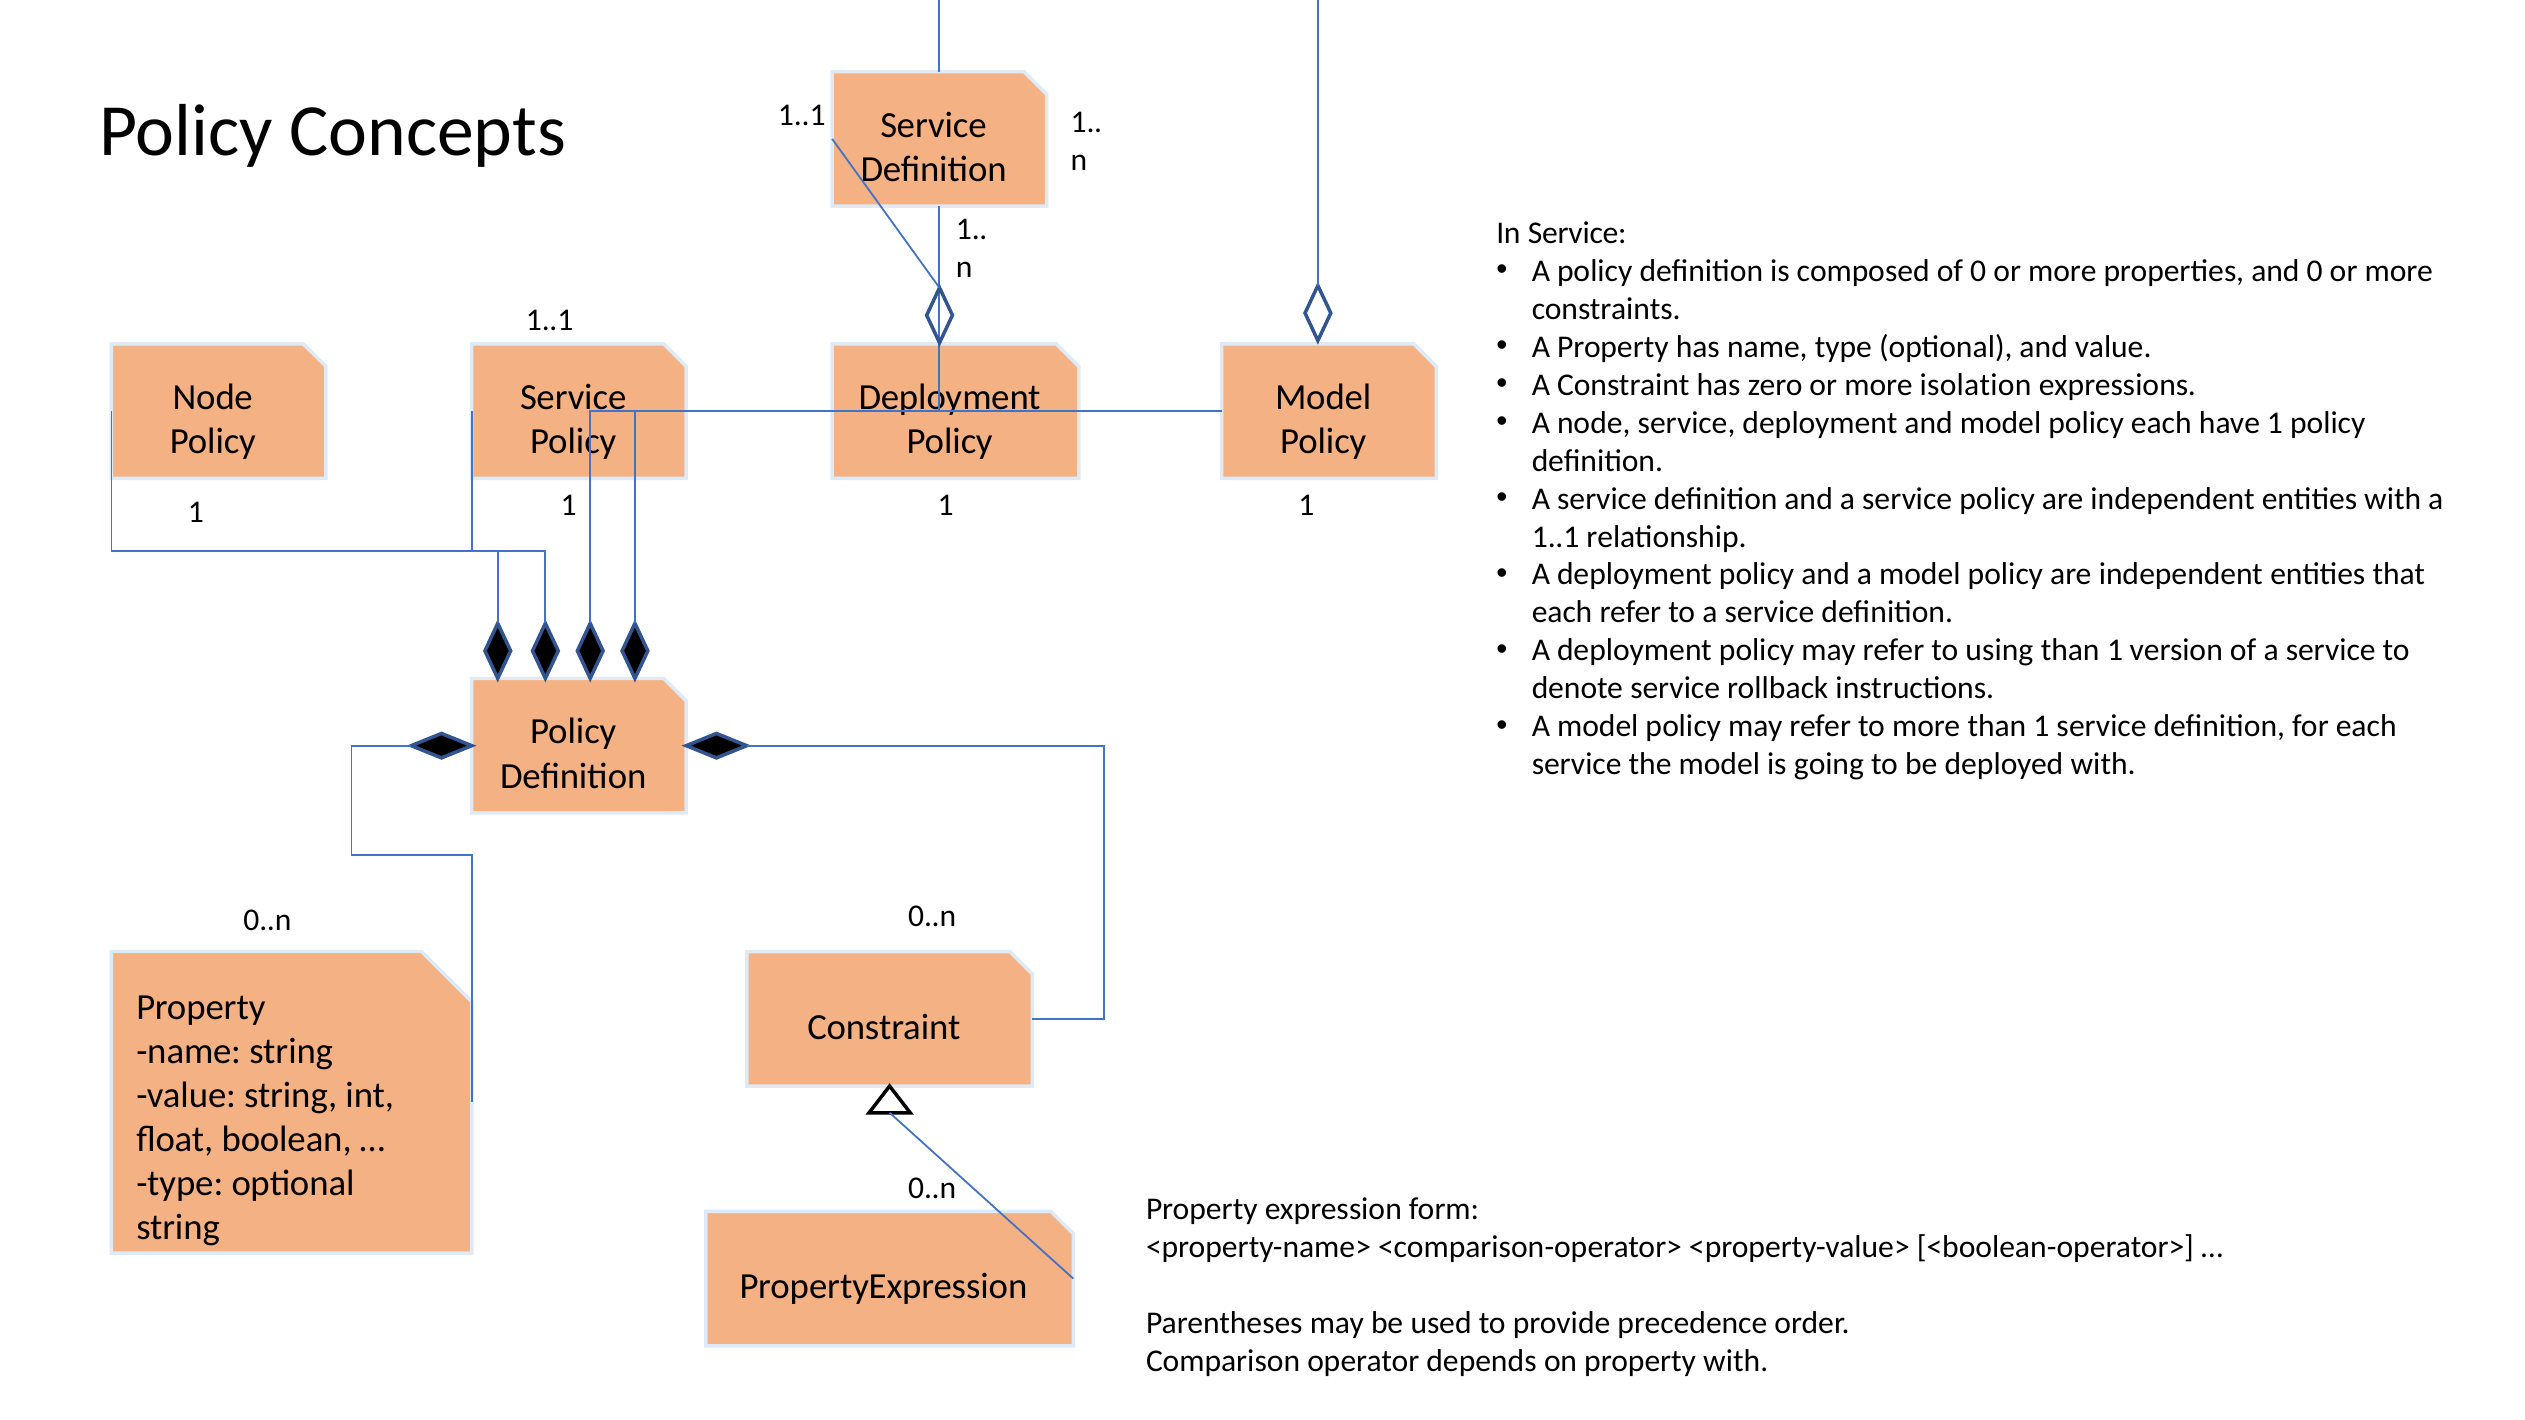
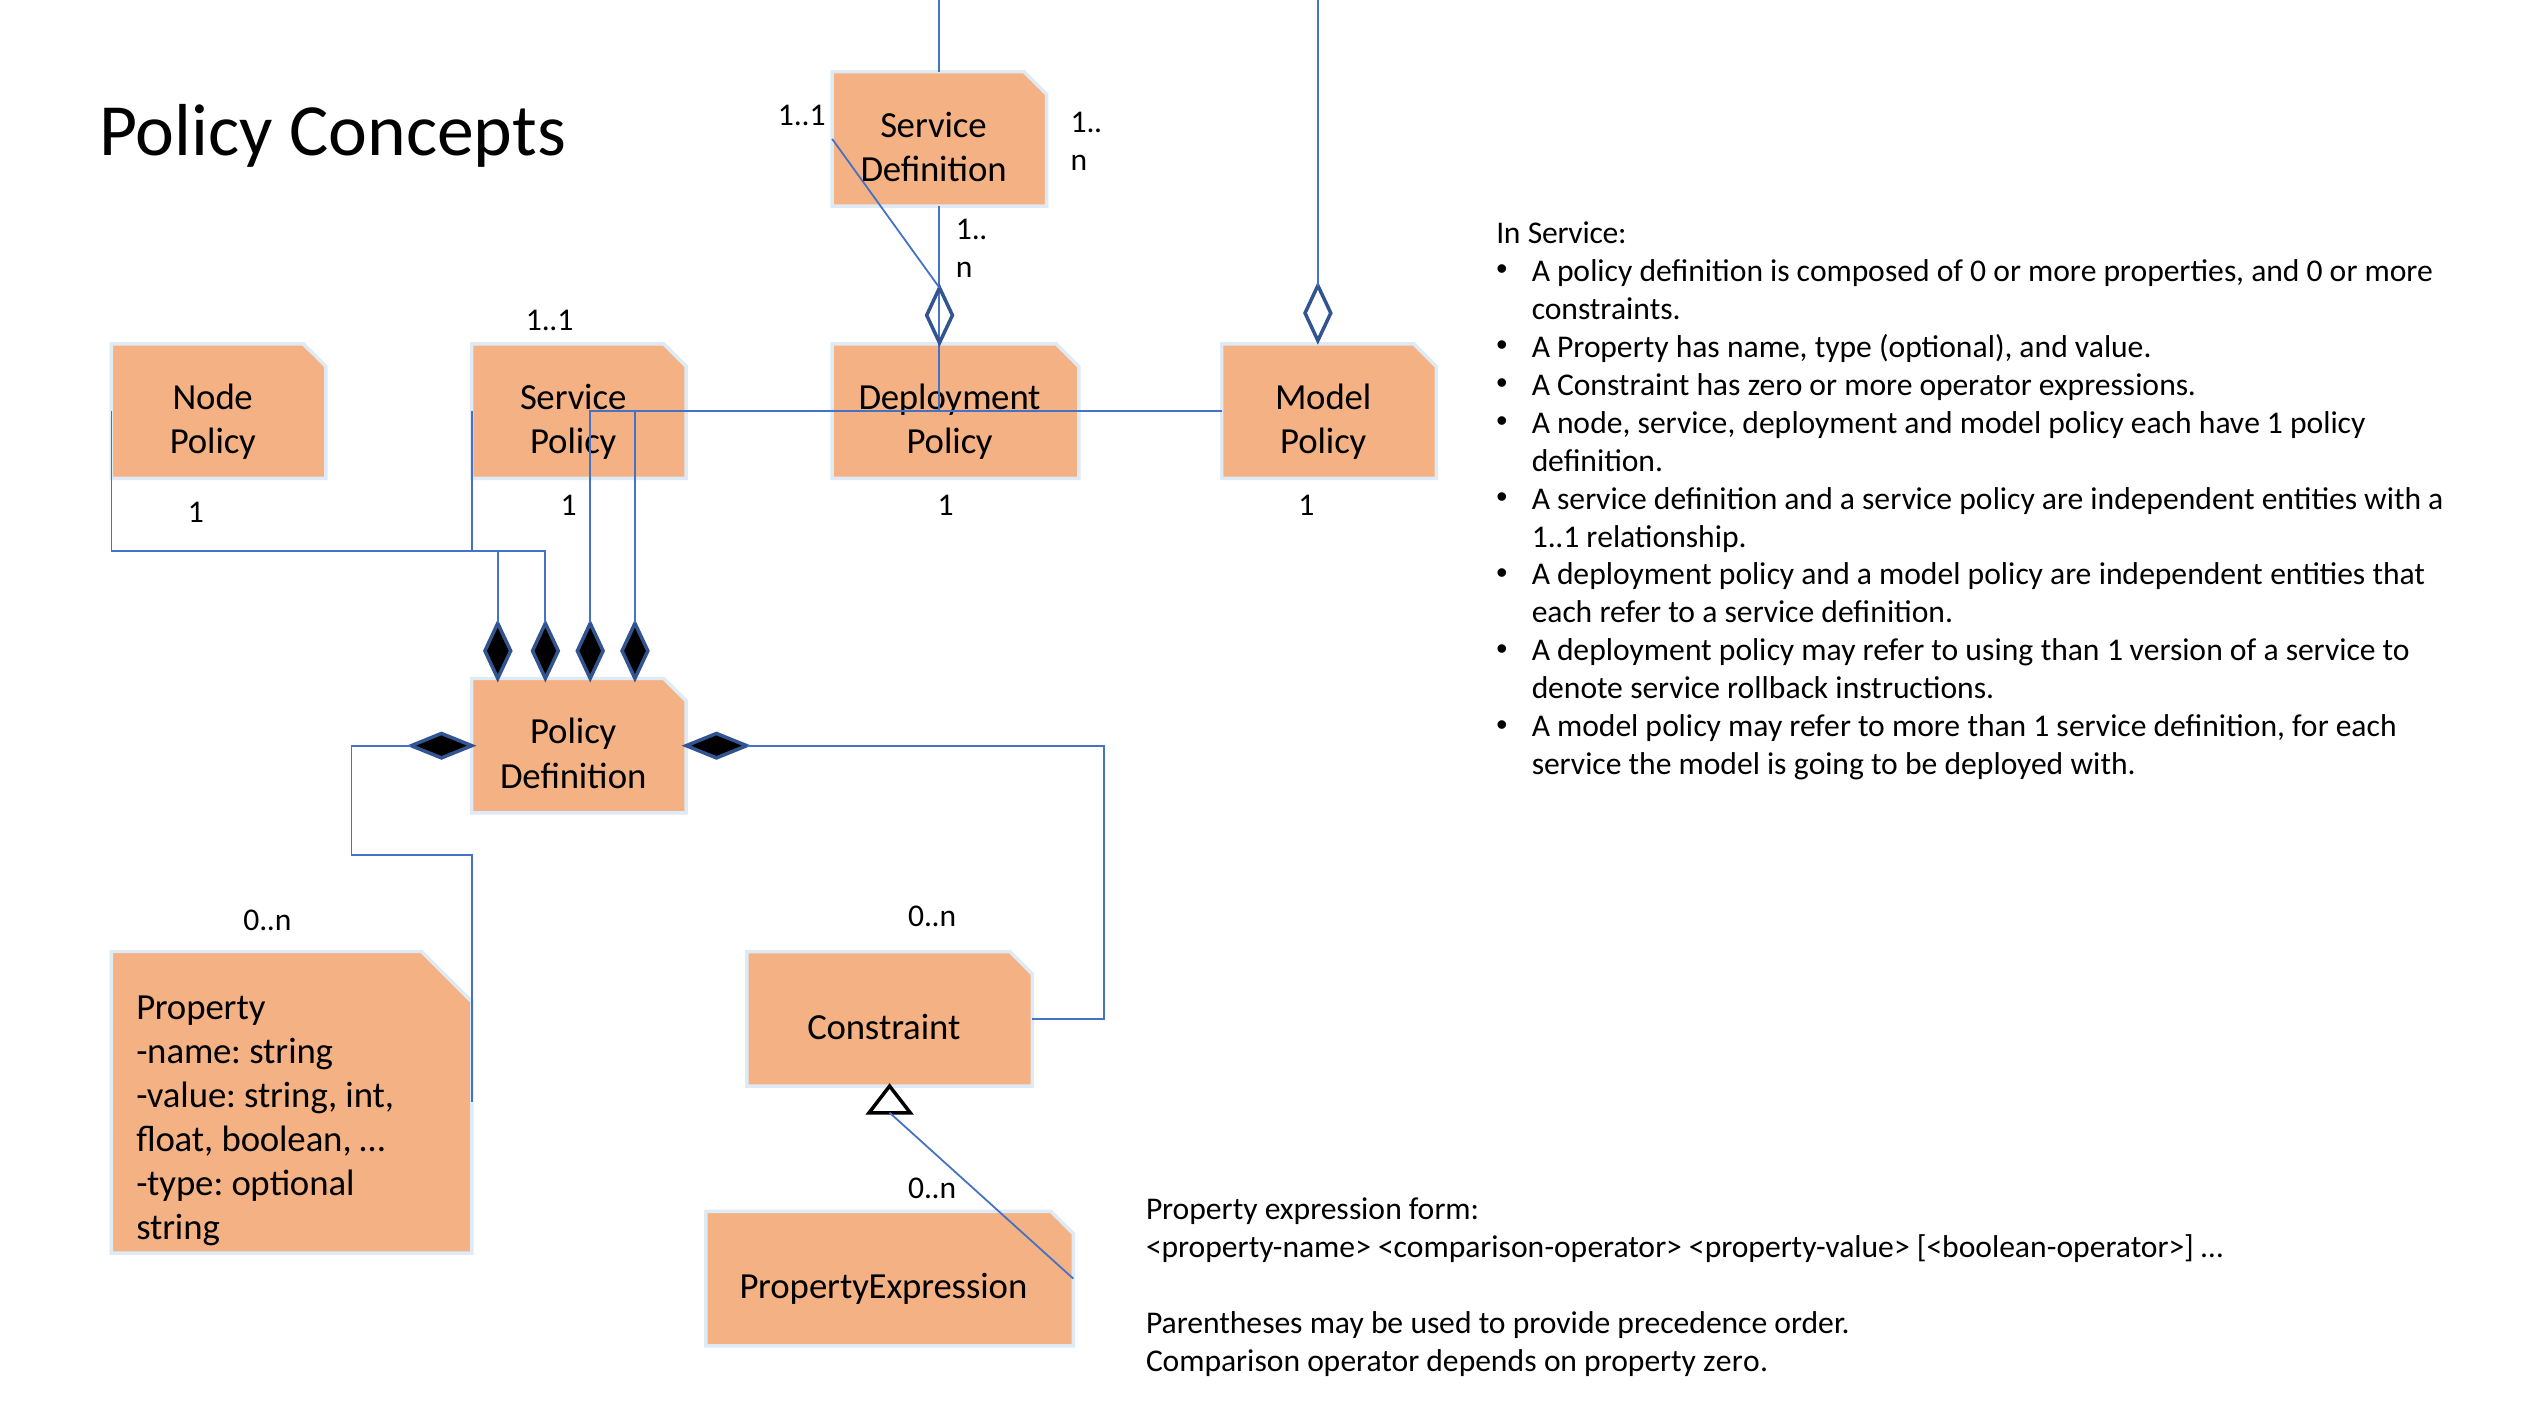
more isolation: isolation -> operator
property with: with -> zero
